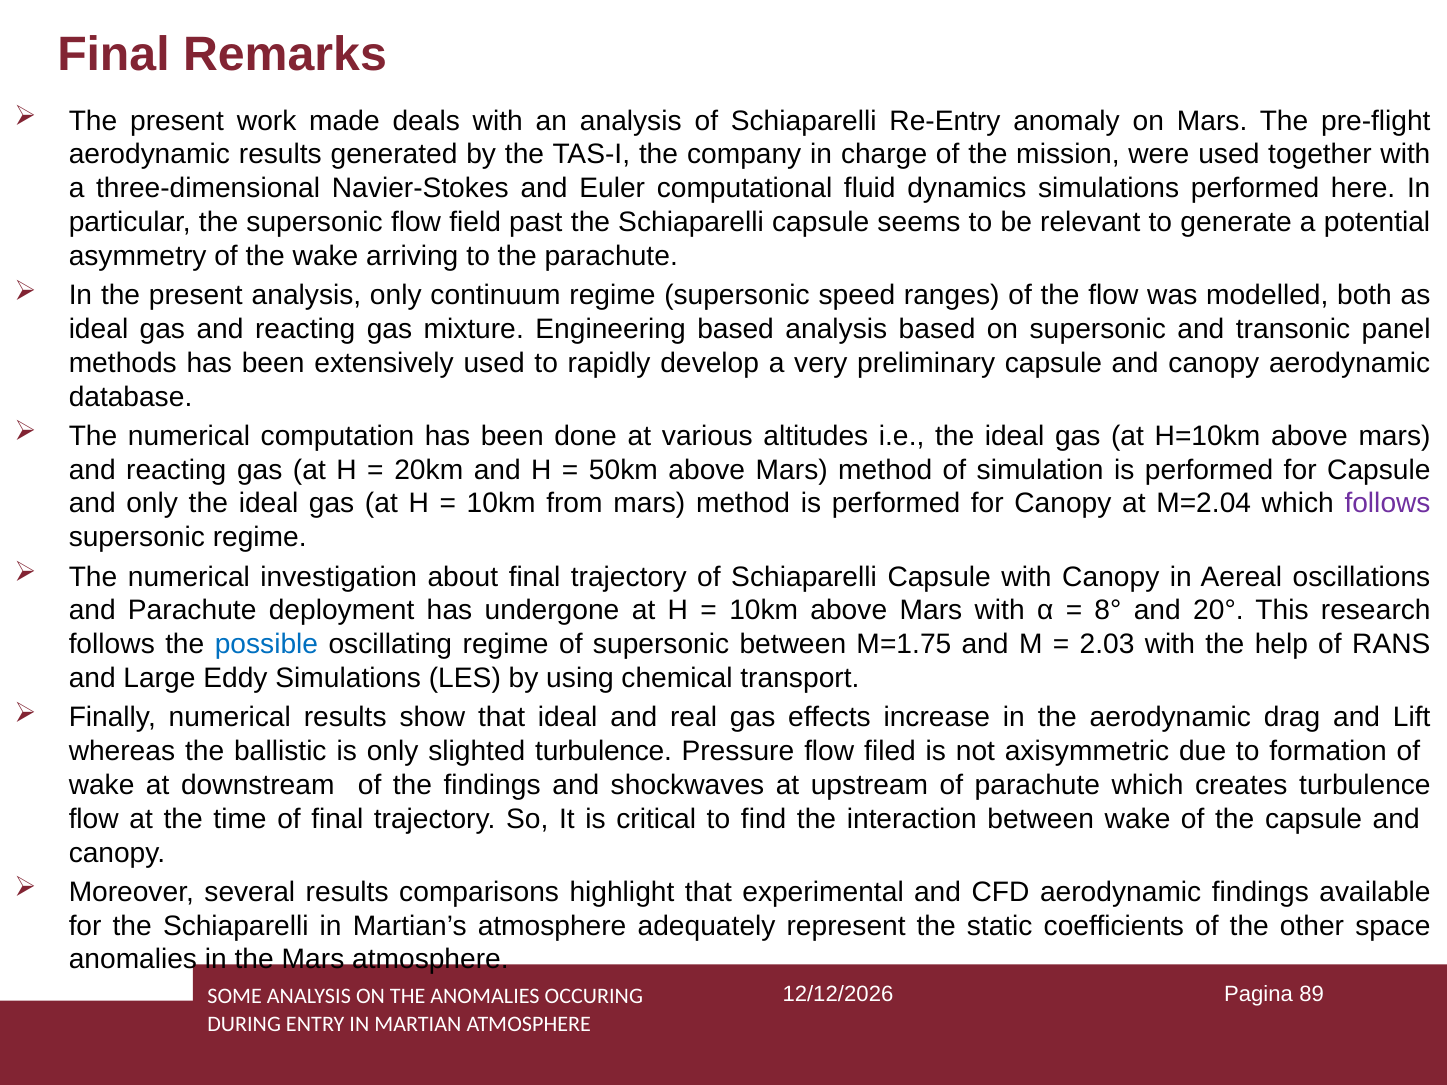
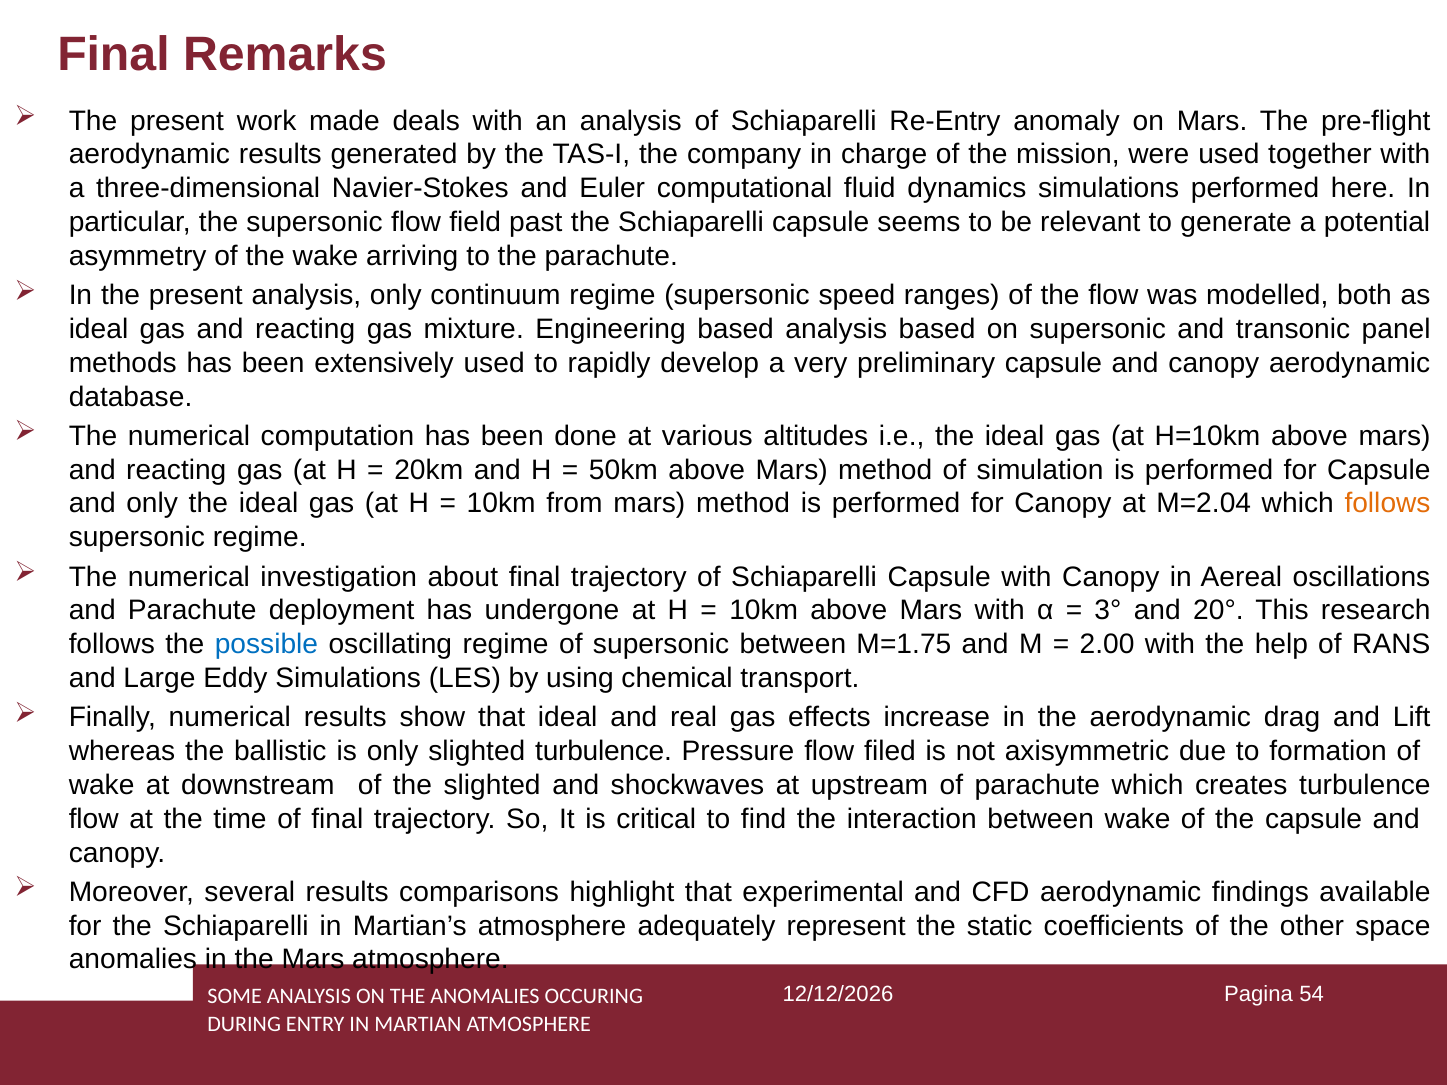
follows at (1388, 504) colour: purple -> orange
8°: 8° -> 3°
2.03: 2.03 -> 2.00
the findings: findings -> slighted
89: 89 -> 54
